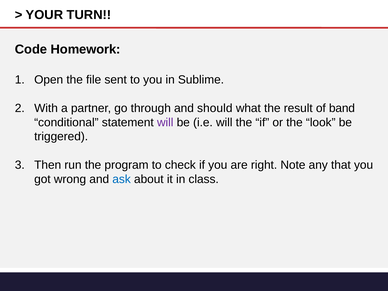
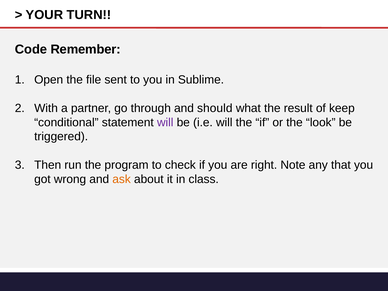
Homework: Homework -> Remember
band: band -> keep
ask colour: blue -> orange
